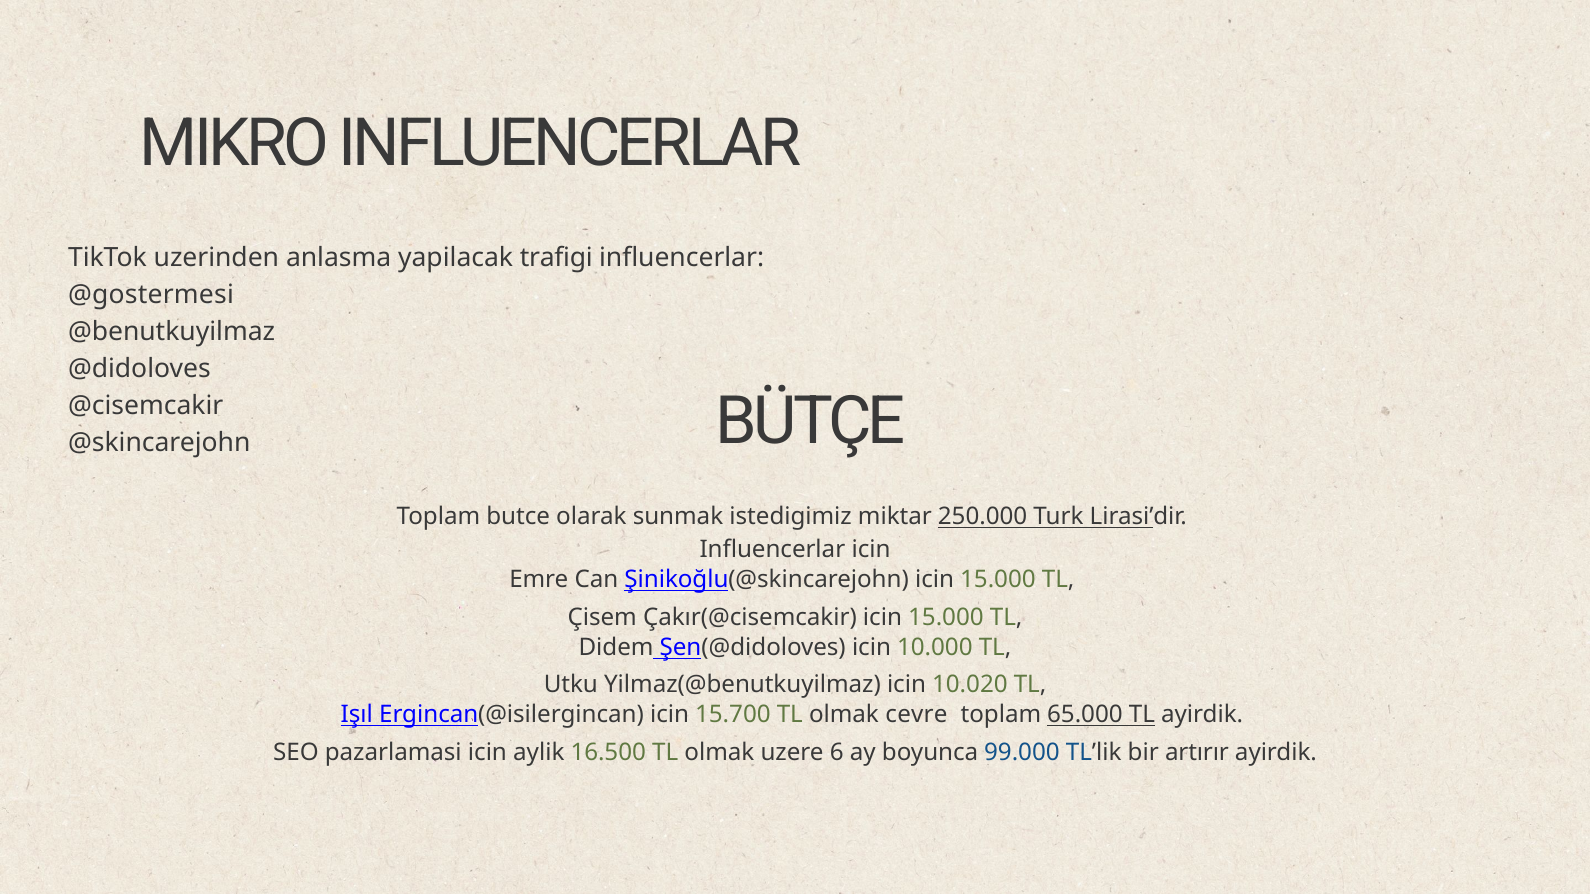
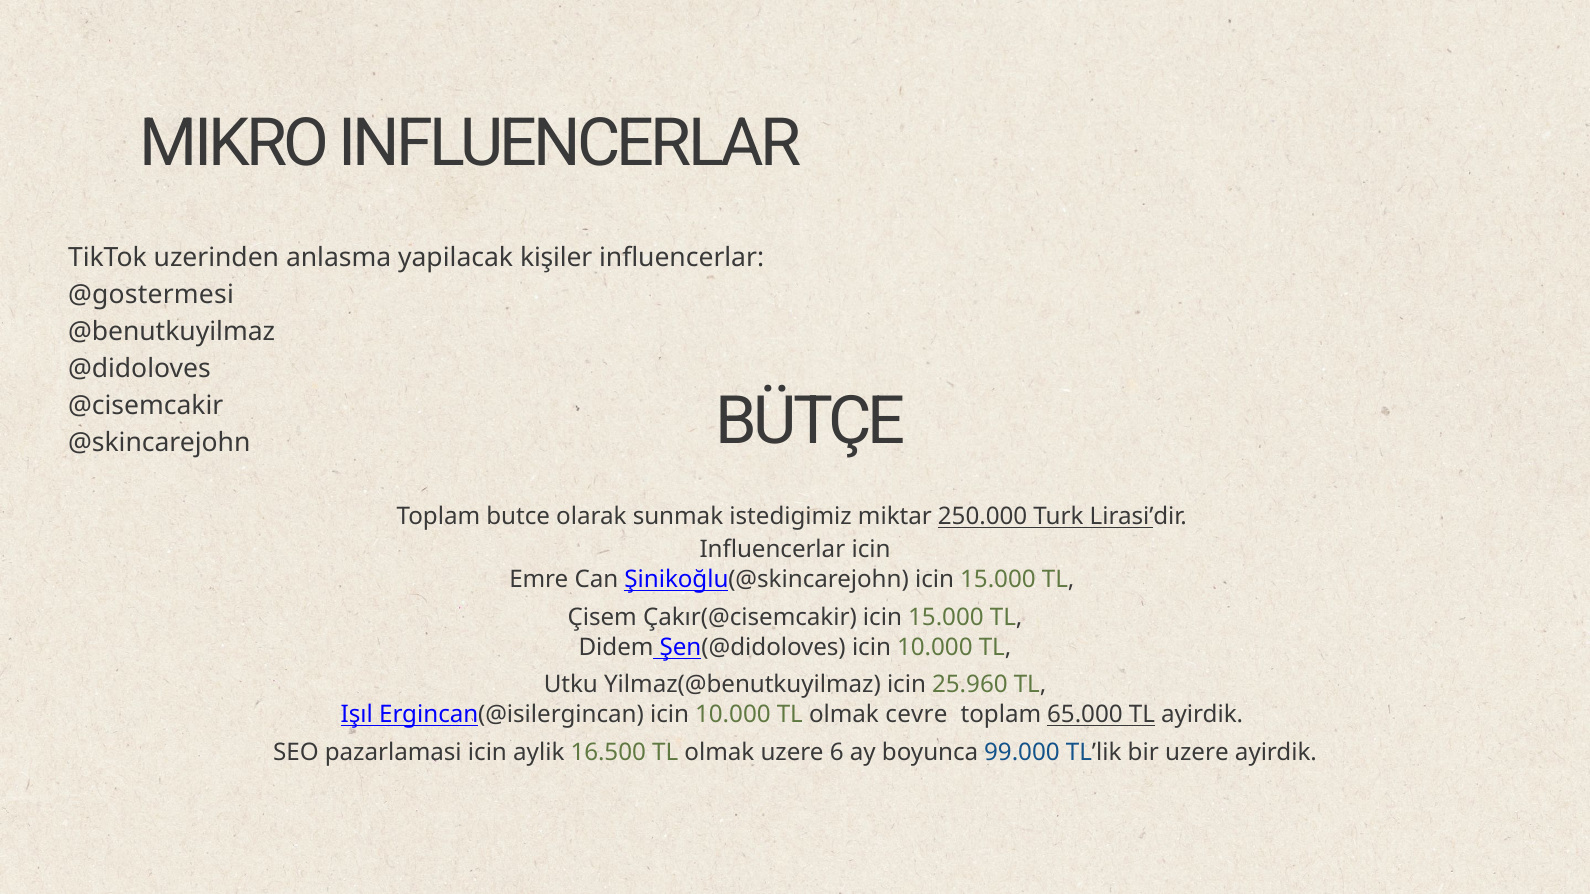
trafigi: trafigi -> kişiler
10.020: 10.020 -> 25.960
Ergincan(@isilergincan icin 15.700: 15.700 -> 10.000
bir artırır: artırır -> uzere
